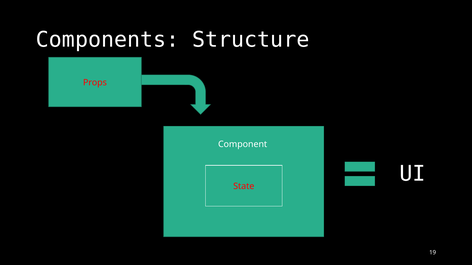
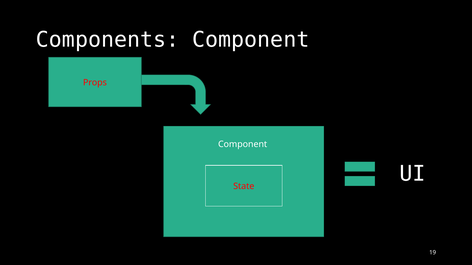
Components Structure: Structure -> Component
